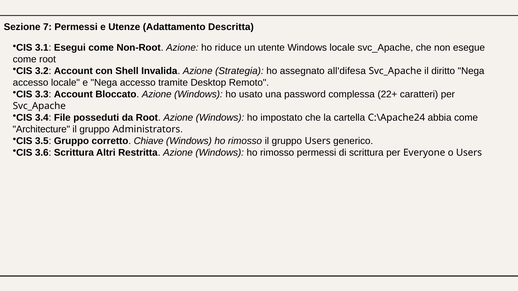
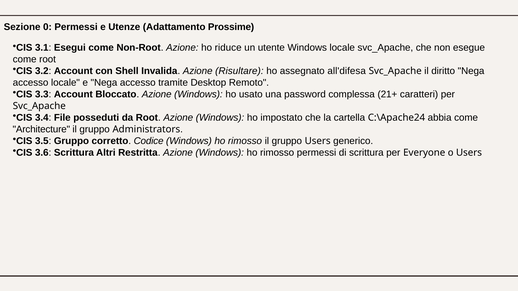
7: 7 -> 0
Descritta: Descritta -> Prossime
Strategia: Strategia -> Risultare
22+: 22+ -> 21+
Chiave: Chiave -> Codice
